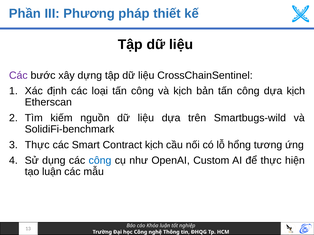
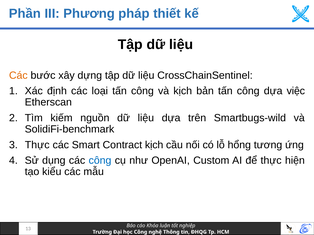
Các at (18, 76) colour: purple -> orange
dựa kịch: kịch -> việc
tạo luận: luận -> kiểu
